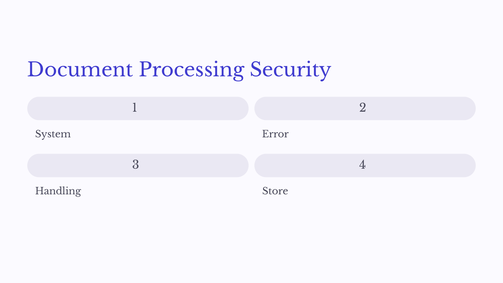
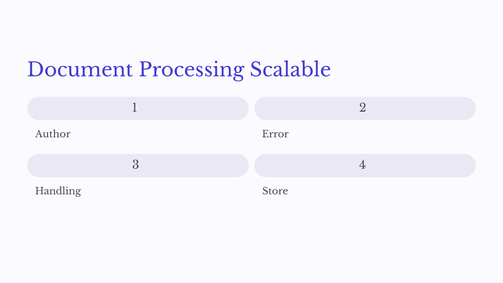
Security: Security -> Scalable
System: System -> Author
